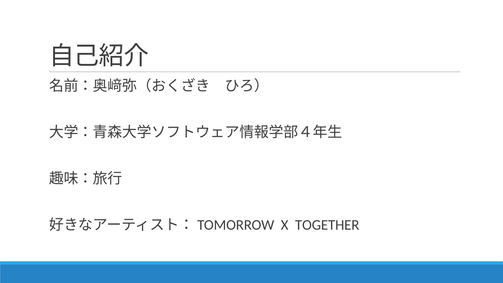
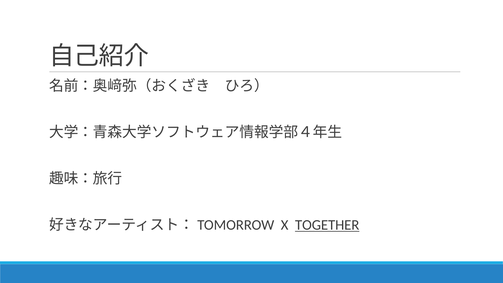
TOGETHER underline: none -> present
